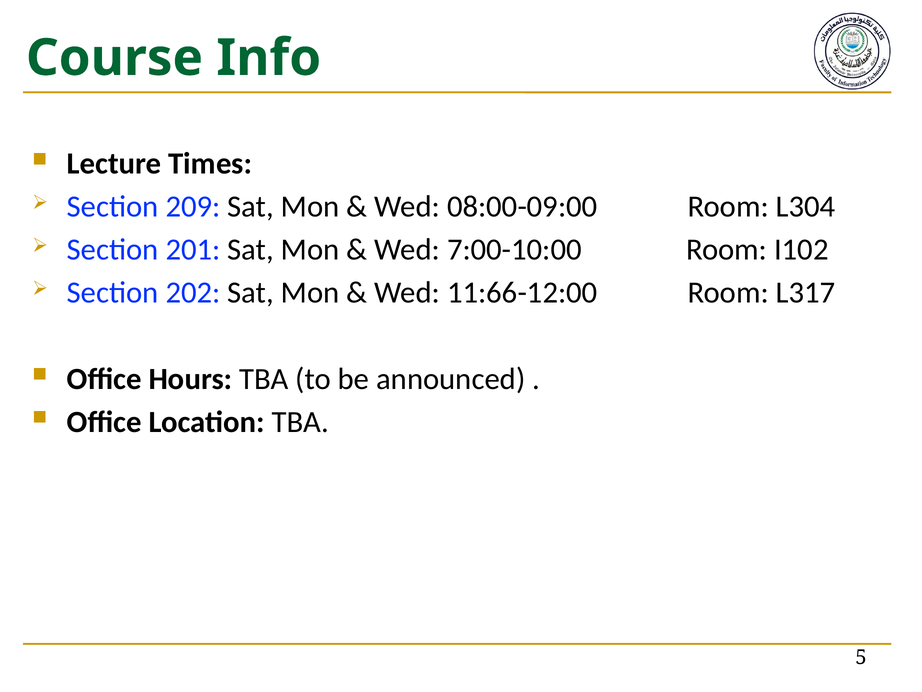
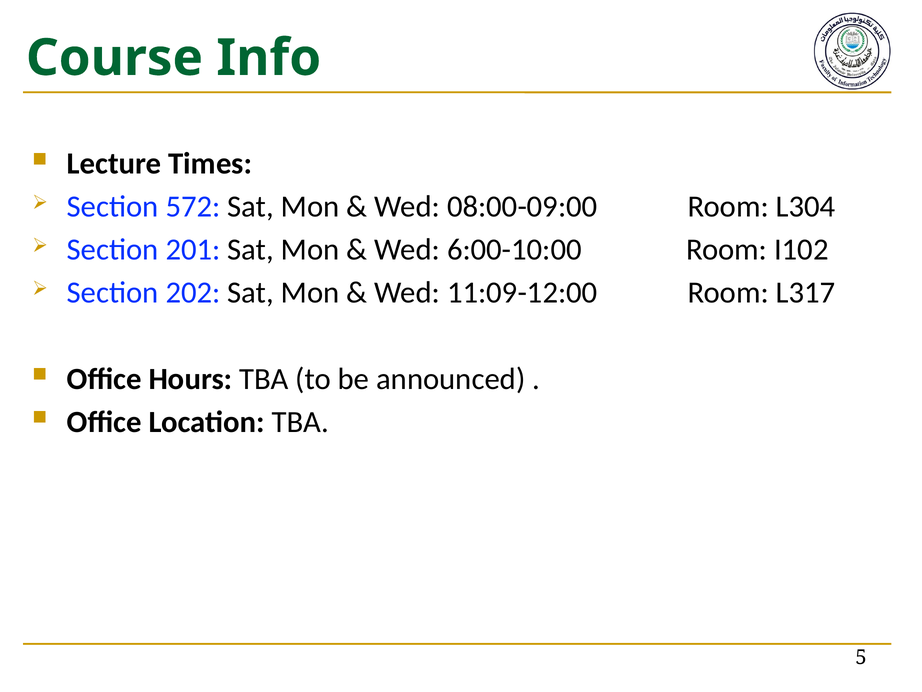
209: 209 -> 572
7:00-10:00: 7:00-10:00 -> 6:00-10:00
11:66-12:00: 11:66-12:00 -> 11:09-12:00
